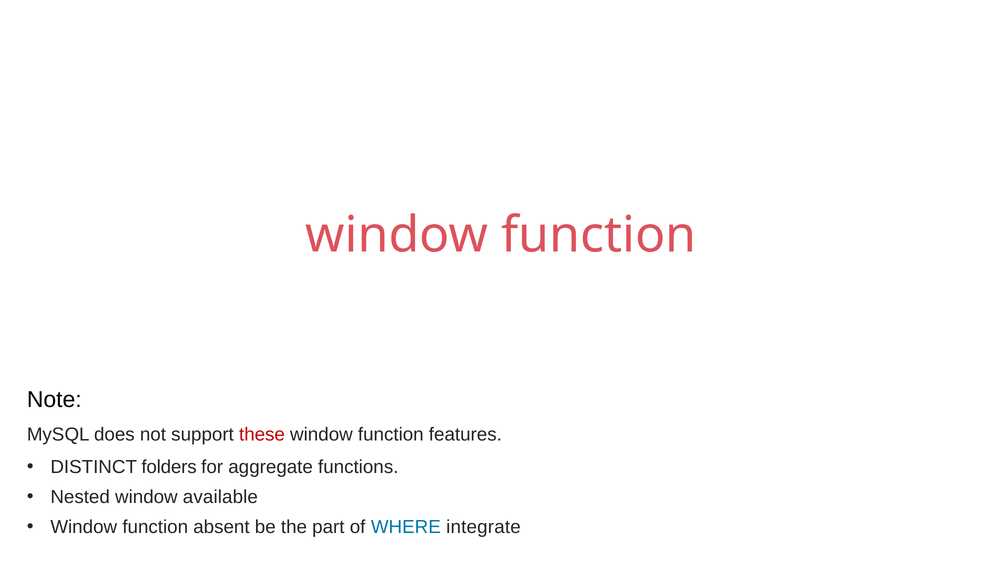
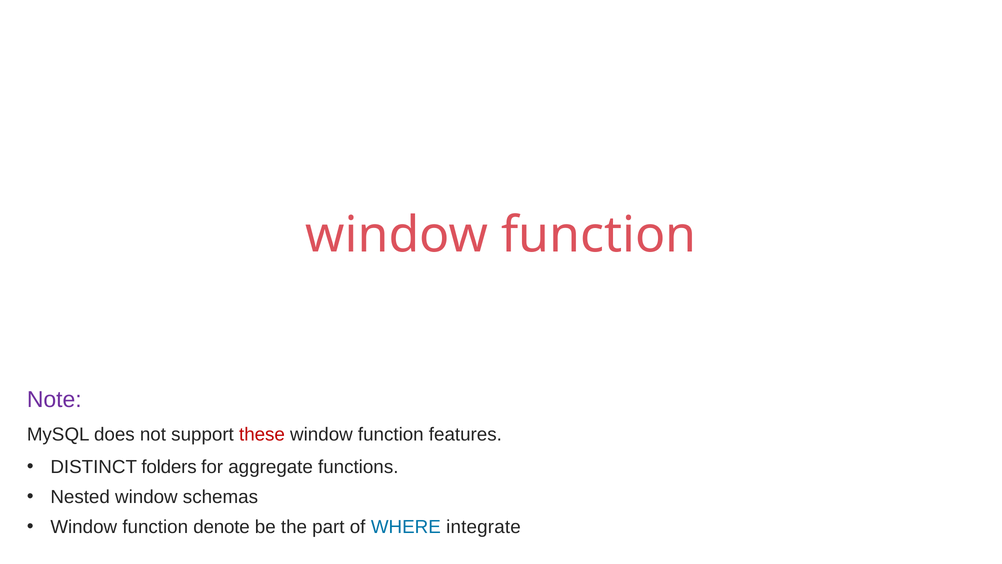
Note colour: black -> purple
available: available -> schemas
absent: absent -> denote
